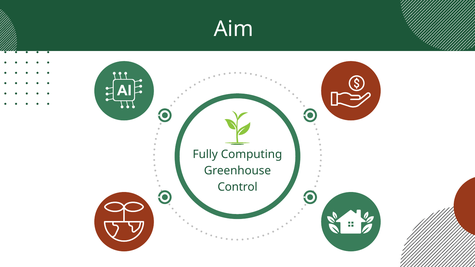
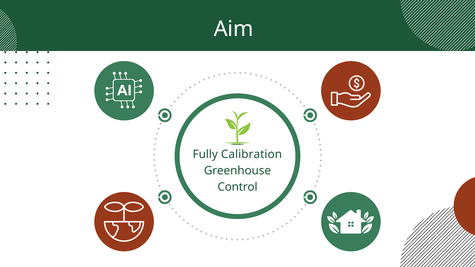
Computing: Computing -> Calibration
